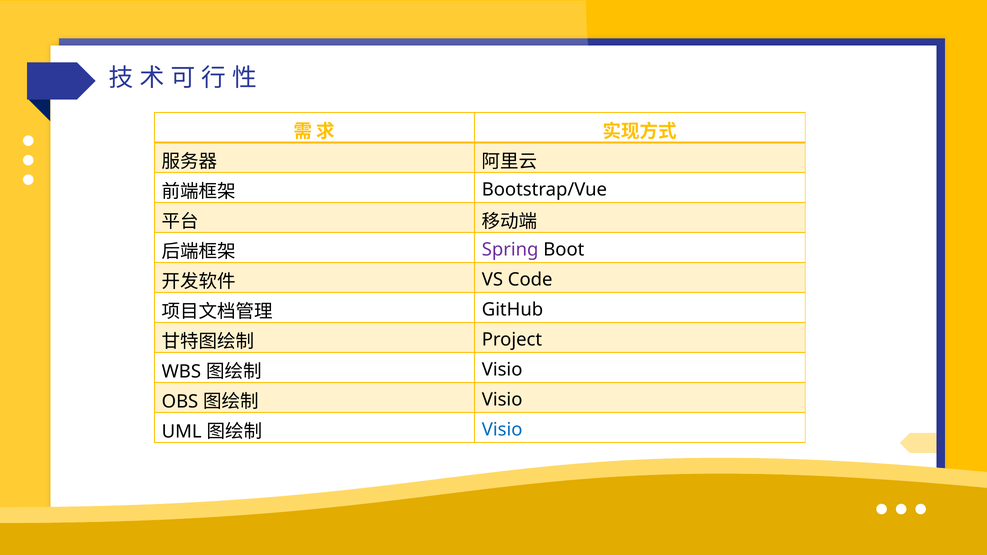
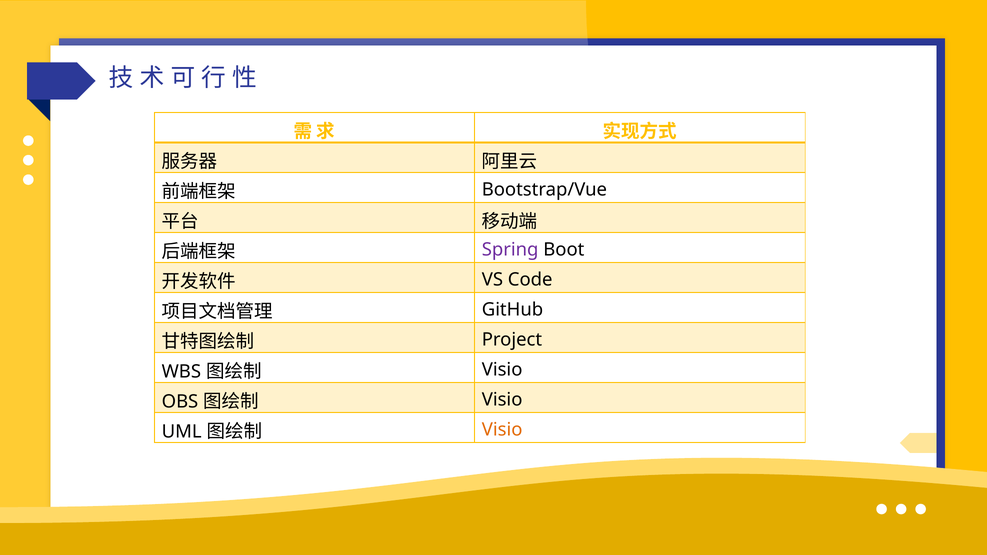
Visio at (502, 430) colour: blue -> orange
